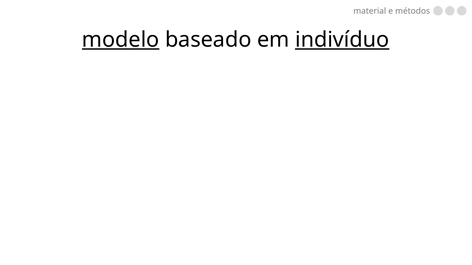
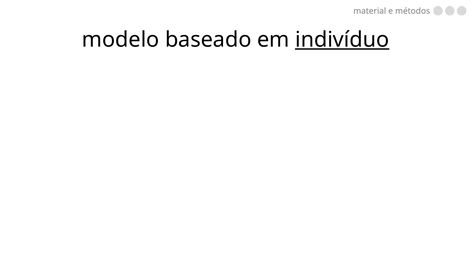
modelo underline: present -> none
